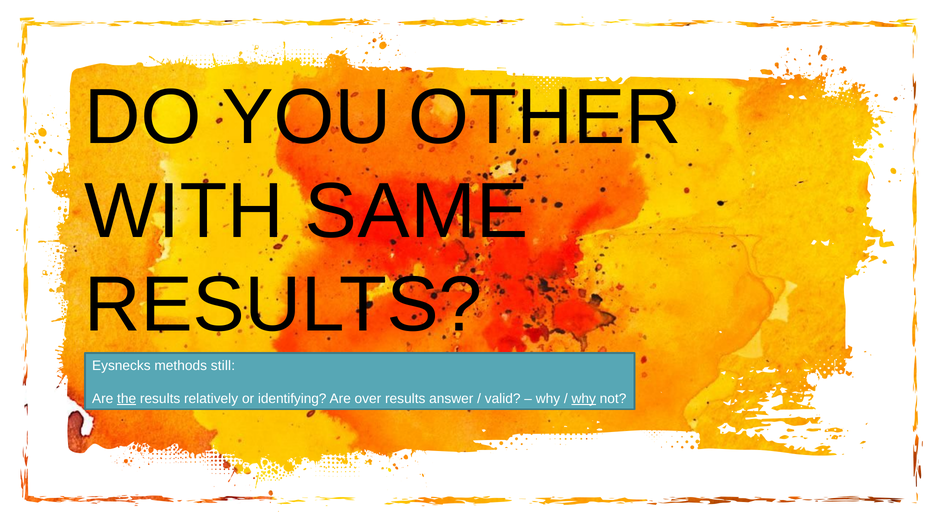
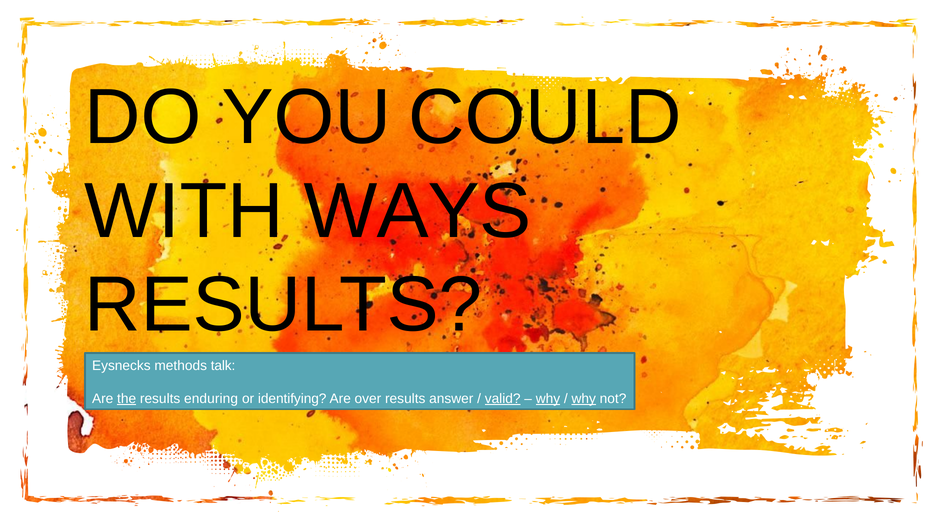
OTHER: OTHER -> COULD
SAME: SAME -> WAYS
still: still -> talk
relatively: relatively -> enduring
valid underline: none -> present
why at (548, 398) underline: none -> present
